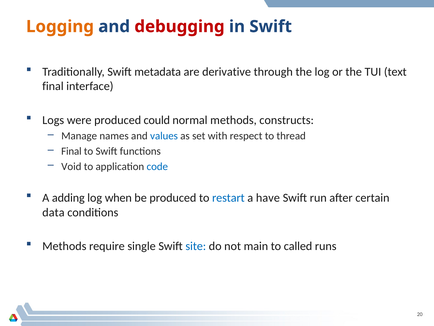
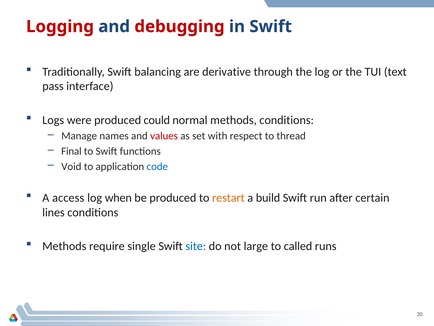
Logging colour: orange -> red
metadata: metadata -> balancing
final at (53, 86): final -> pass
methods constructs: constructs -> conditions
values colour: blue -> red
adding: adding -> access
restart colour: blue -> orange
have: have -> build
data: data -> lines
main: main -> large
